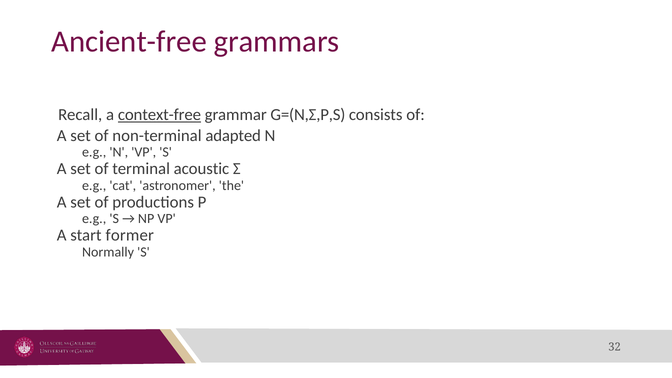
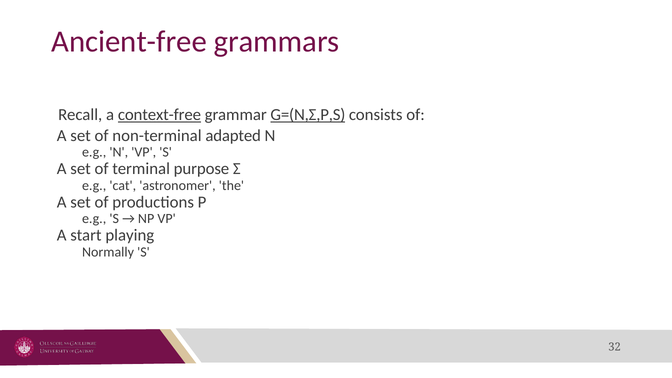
G=(N,Σ,P,S underline: none -> present
acoustic: acoustic -> purpose
former: former -> playing
